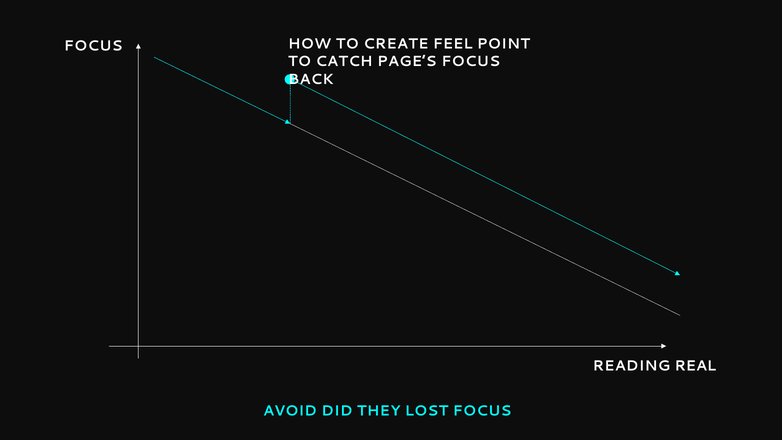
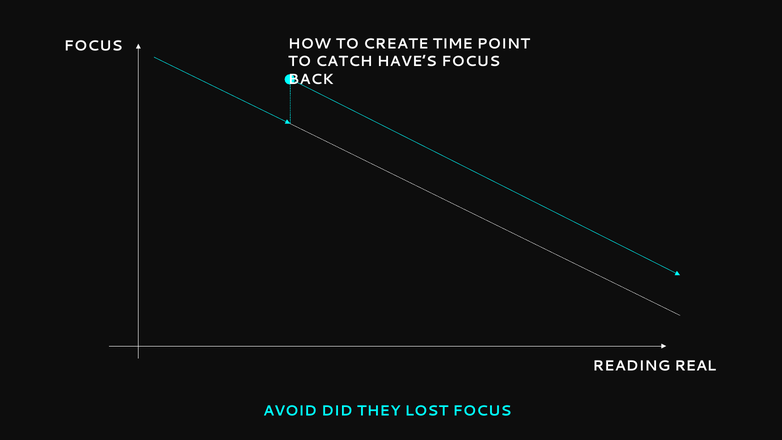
FEEL: FEEL -> TIME
PAGE’S: PAGE’S -> HAVE’S
